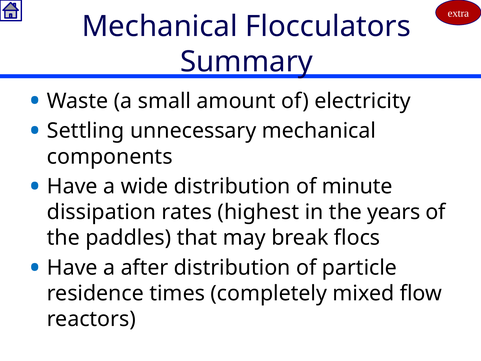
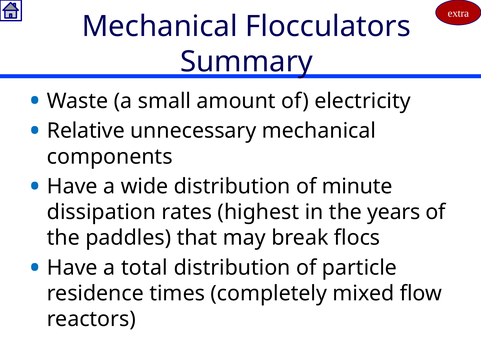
Settling: Settling -> Relative
after: after -> total
